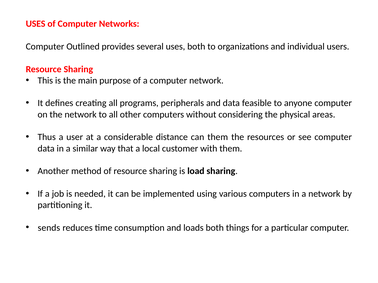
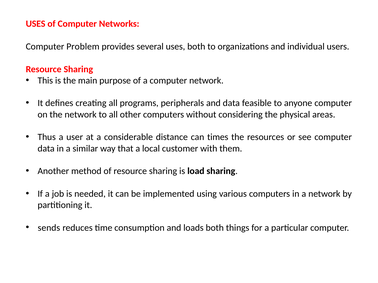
Outlined: Outlined -> Problem
can them: them -> times
